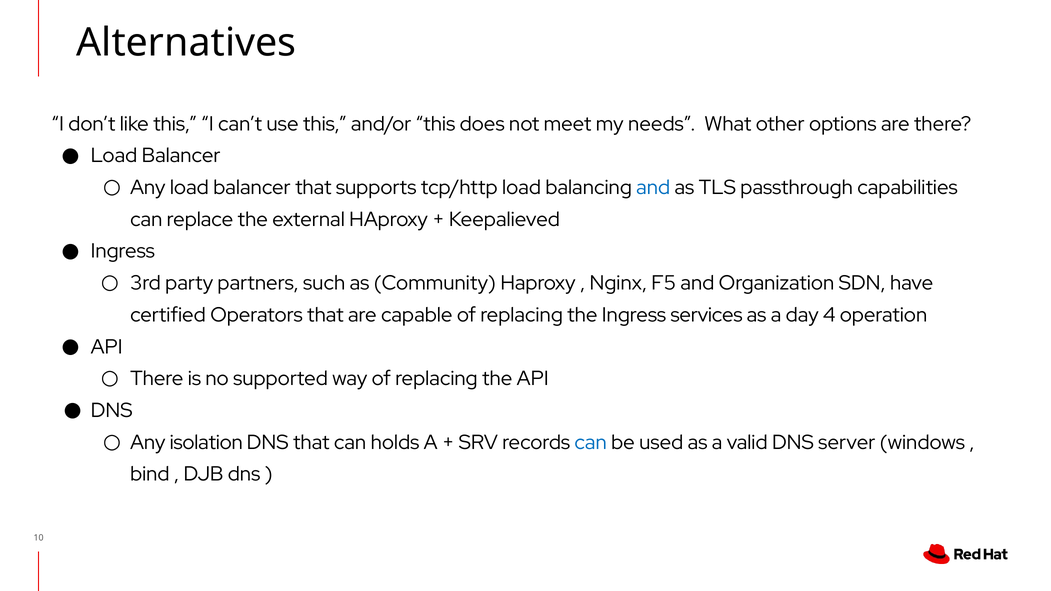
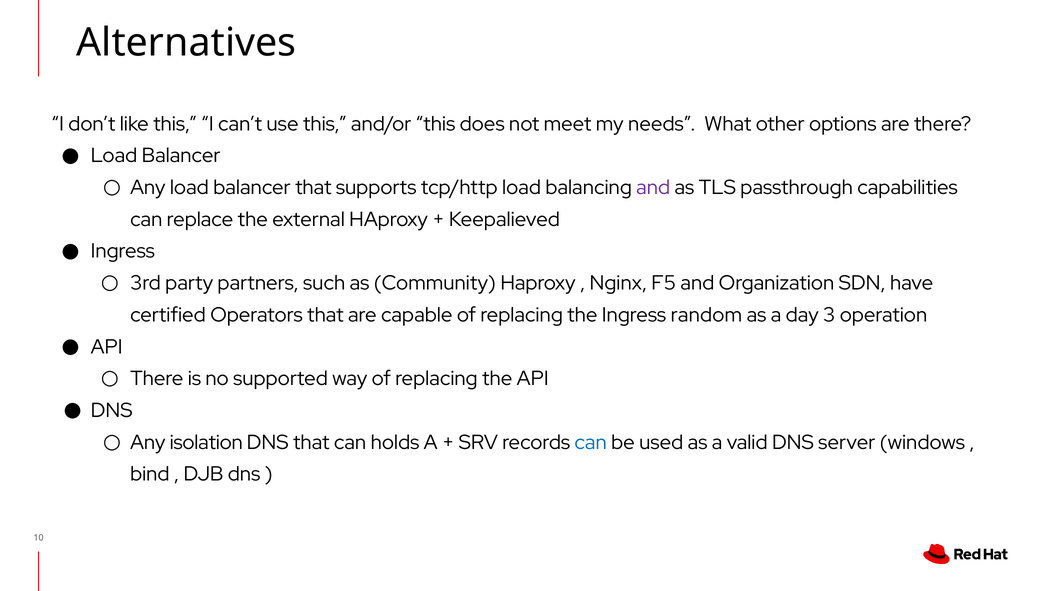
and at (653, 188) colour: blue -> purple
services: services -> random
4: 4 -> 3
